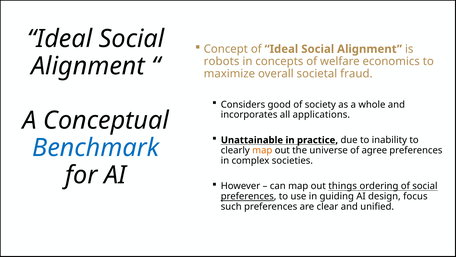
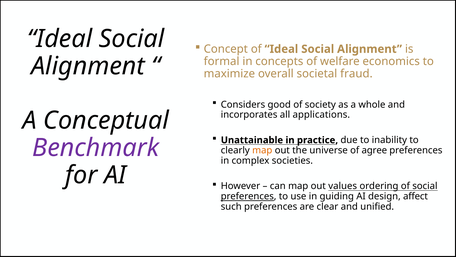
robots: robots -> formal
Benchmark colour: blue -> purple
things: things -> values
focus: focus -> affect
